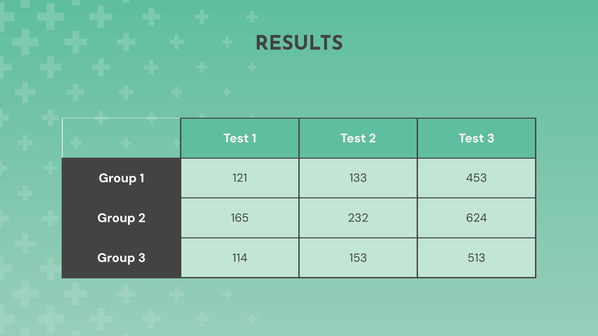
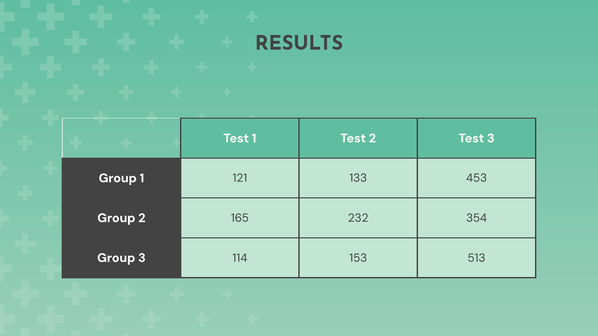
624: 624 -> 354
